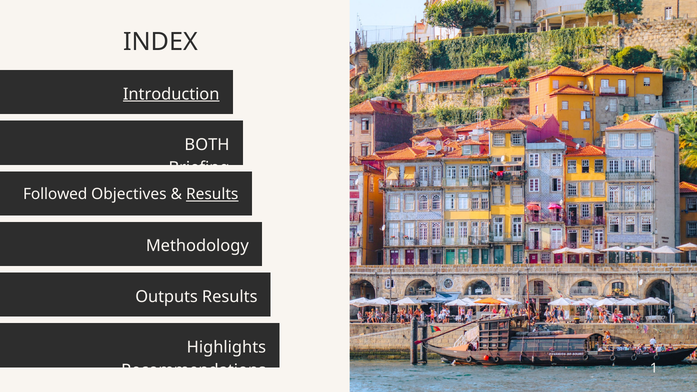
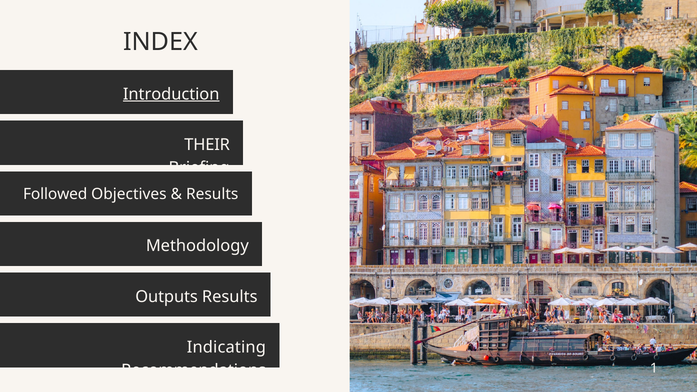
BOTH: BOTH -> THEIR
Results at (212, 194) underline: present -> none
Highlights: Highlights -> Indicating
